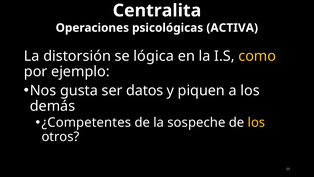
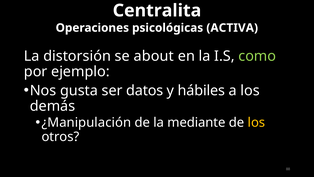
lógica: lógica -> about
como colour: yellow -> light green
piquen: piquen -> hábiles
¿Competentes: ¿Competentes -> ¿Manipulación
sospeche: sospeche -> mediante
